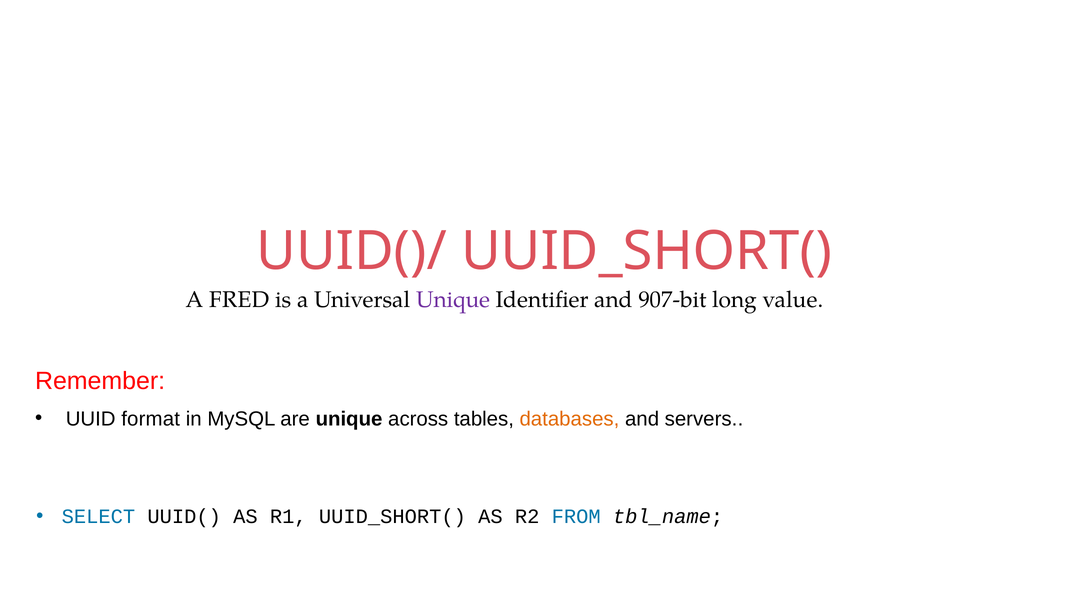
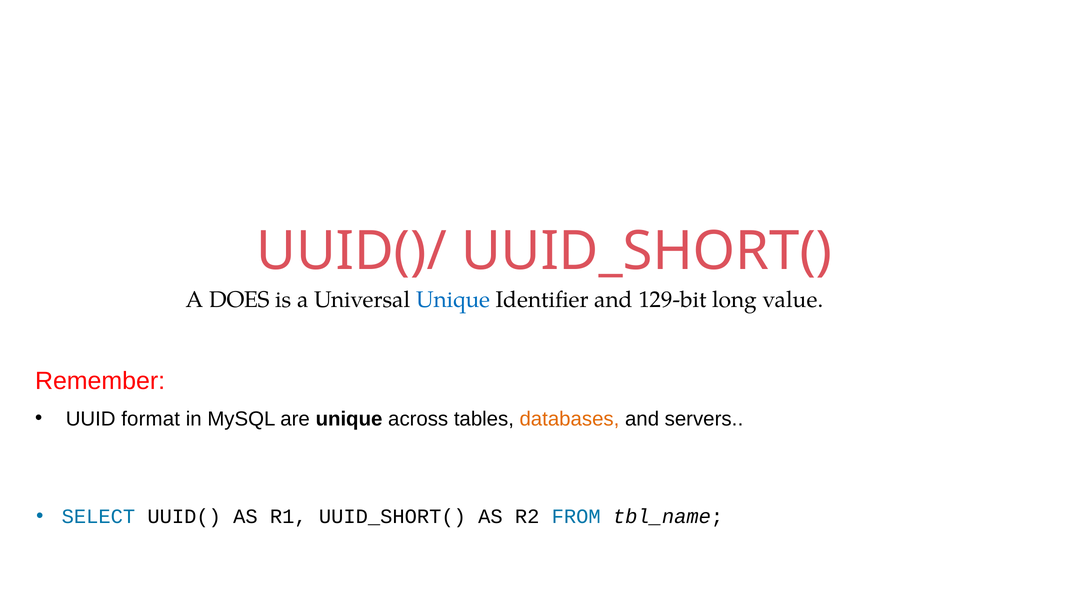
FRED: FRED -> DOES
Unique at (453, 300) colour: purple -> blue
907-bit: 907-bit -> 129-bit
